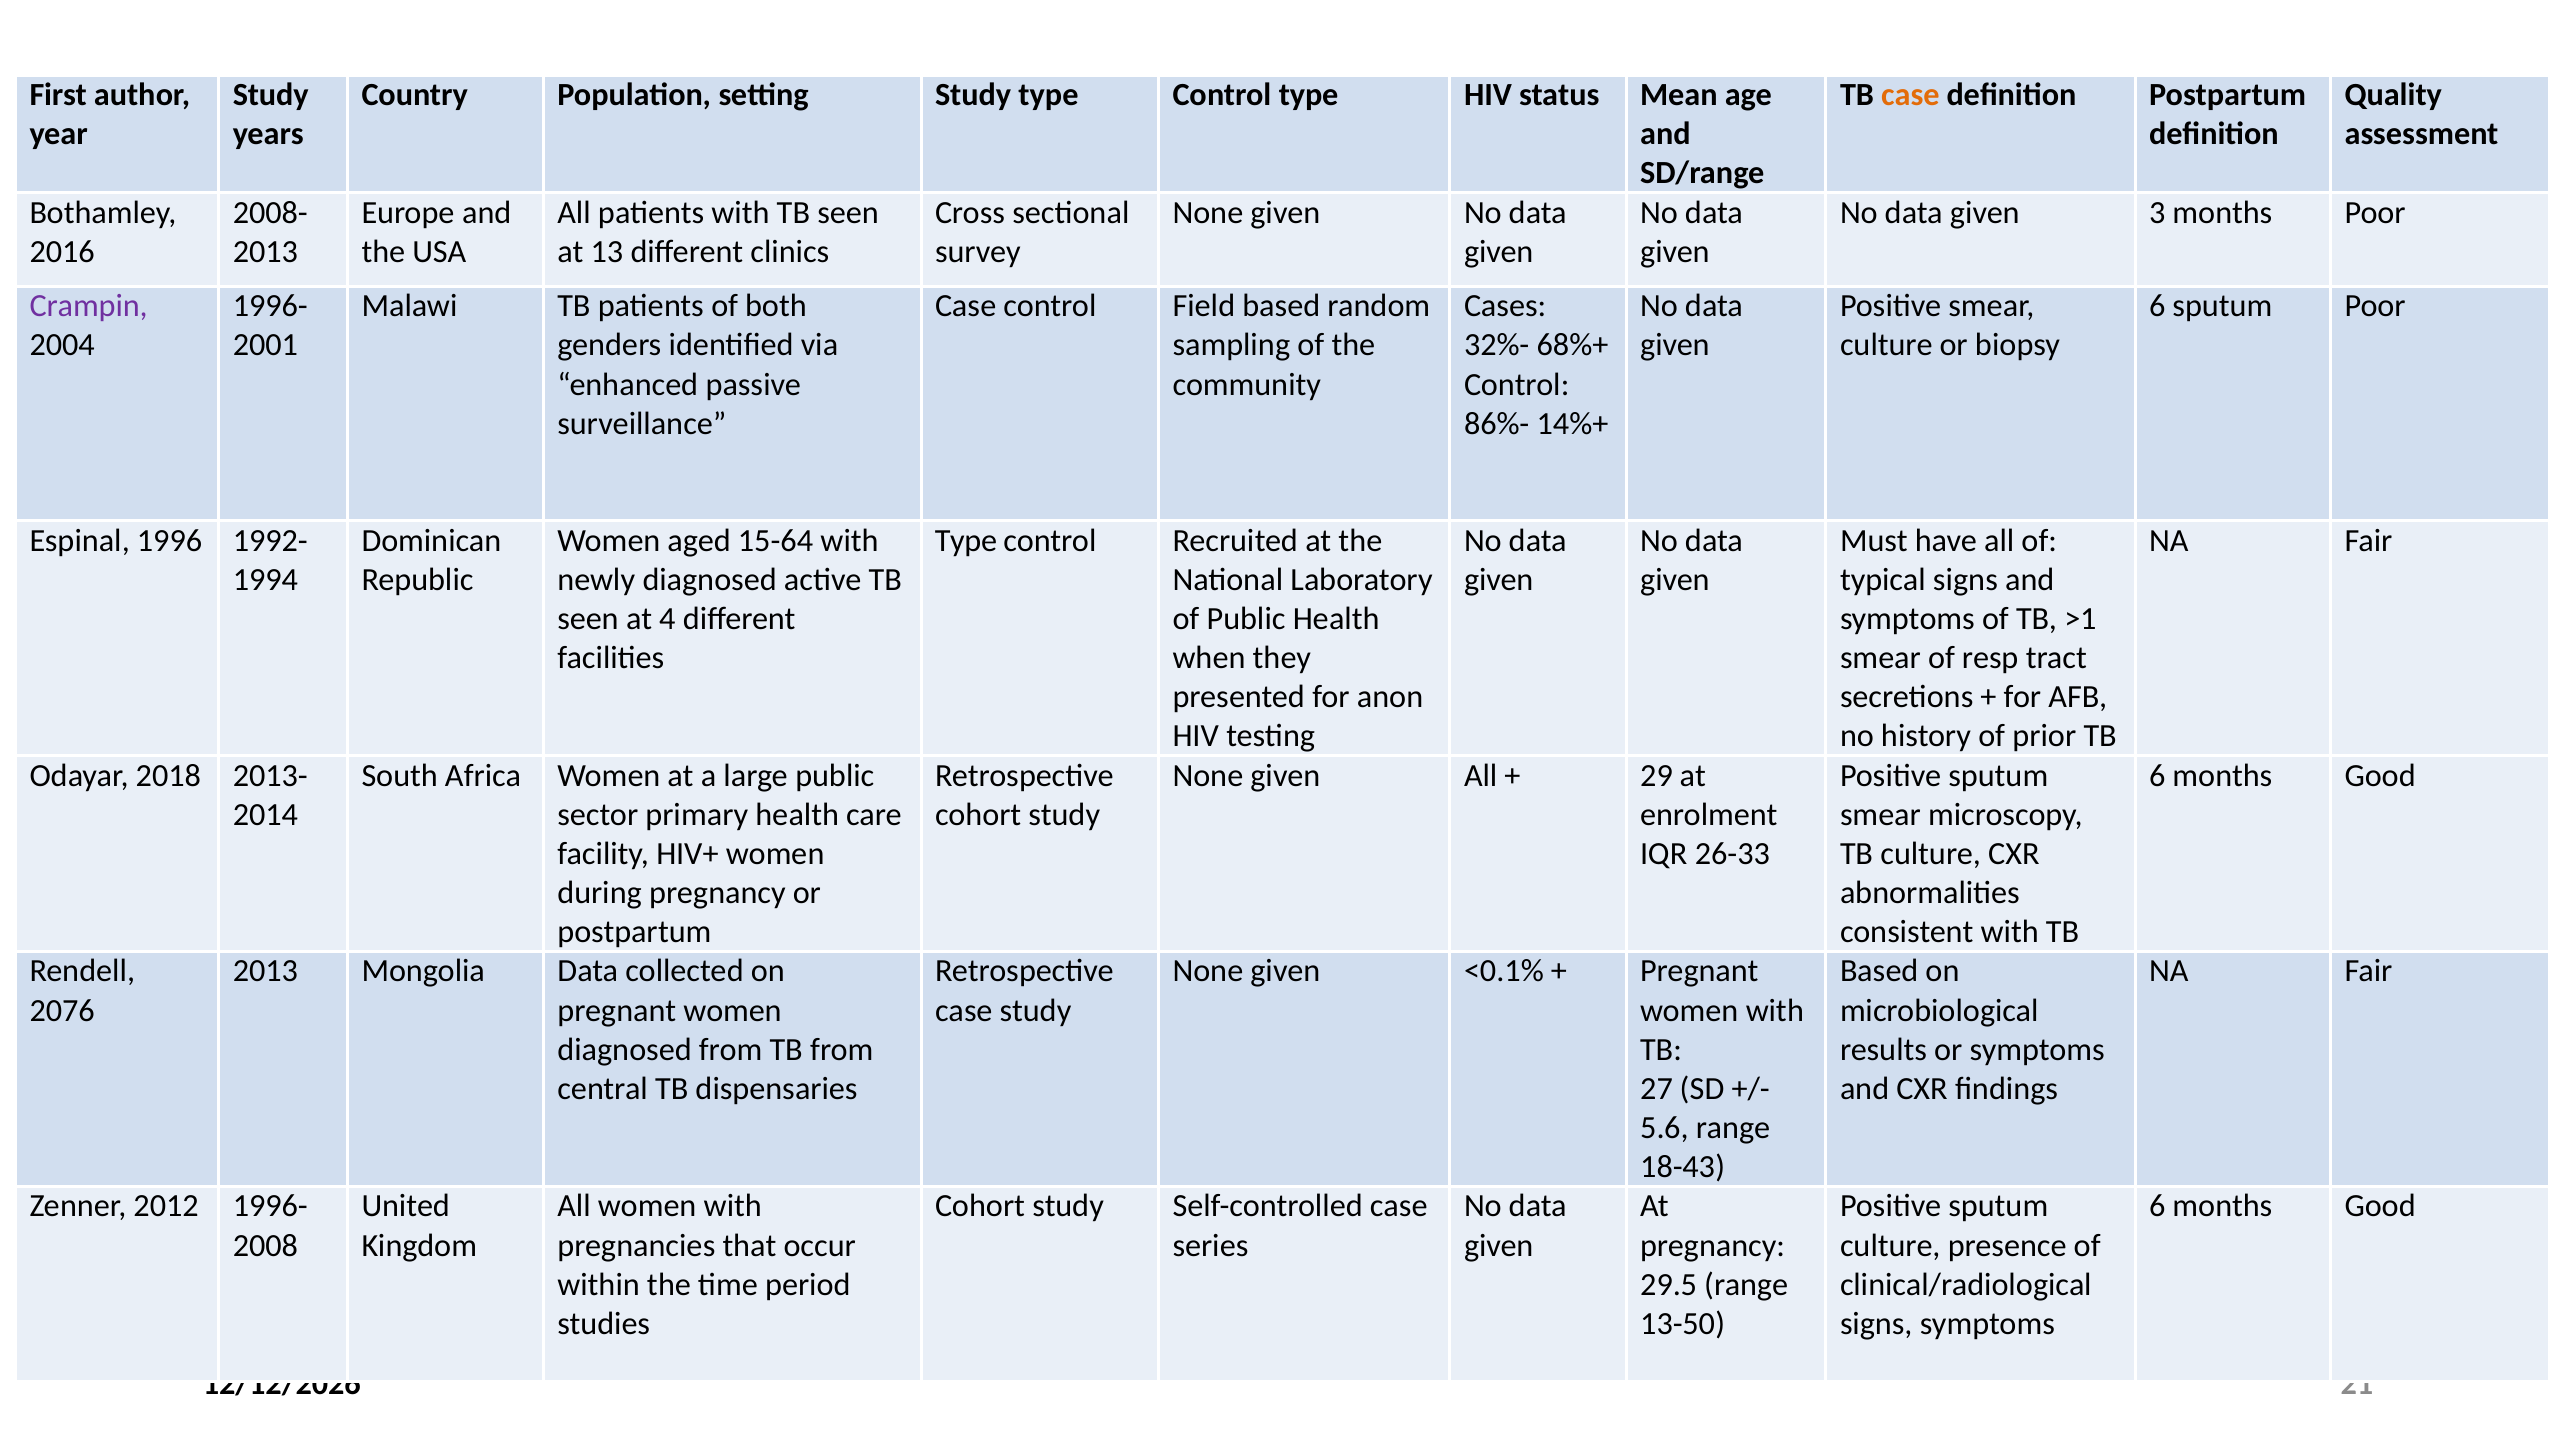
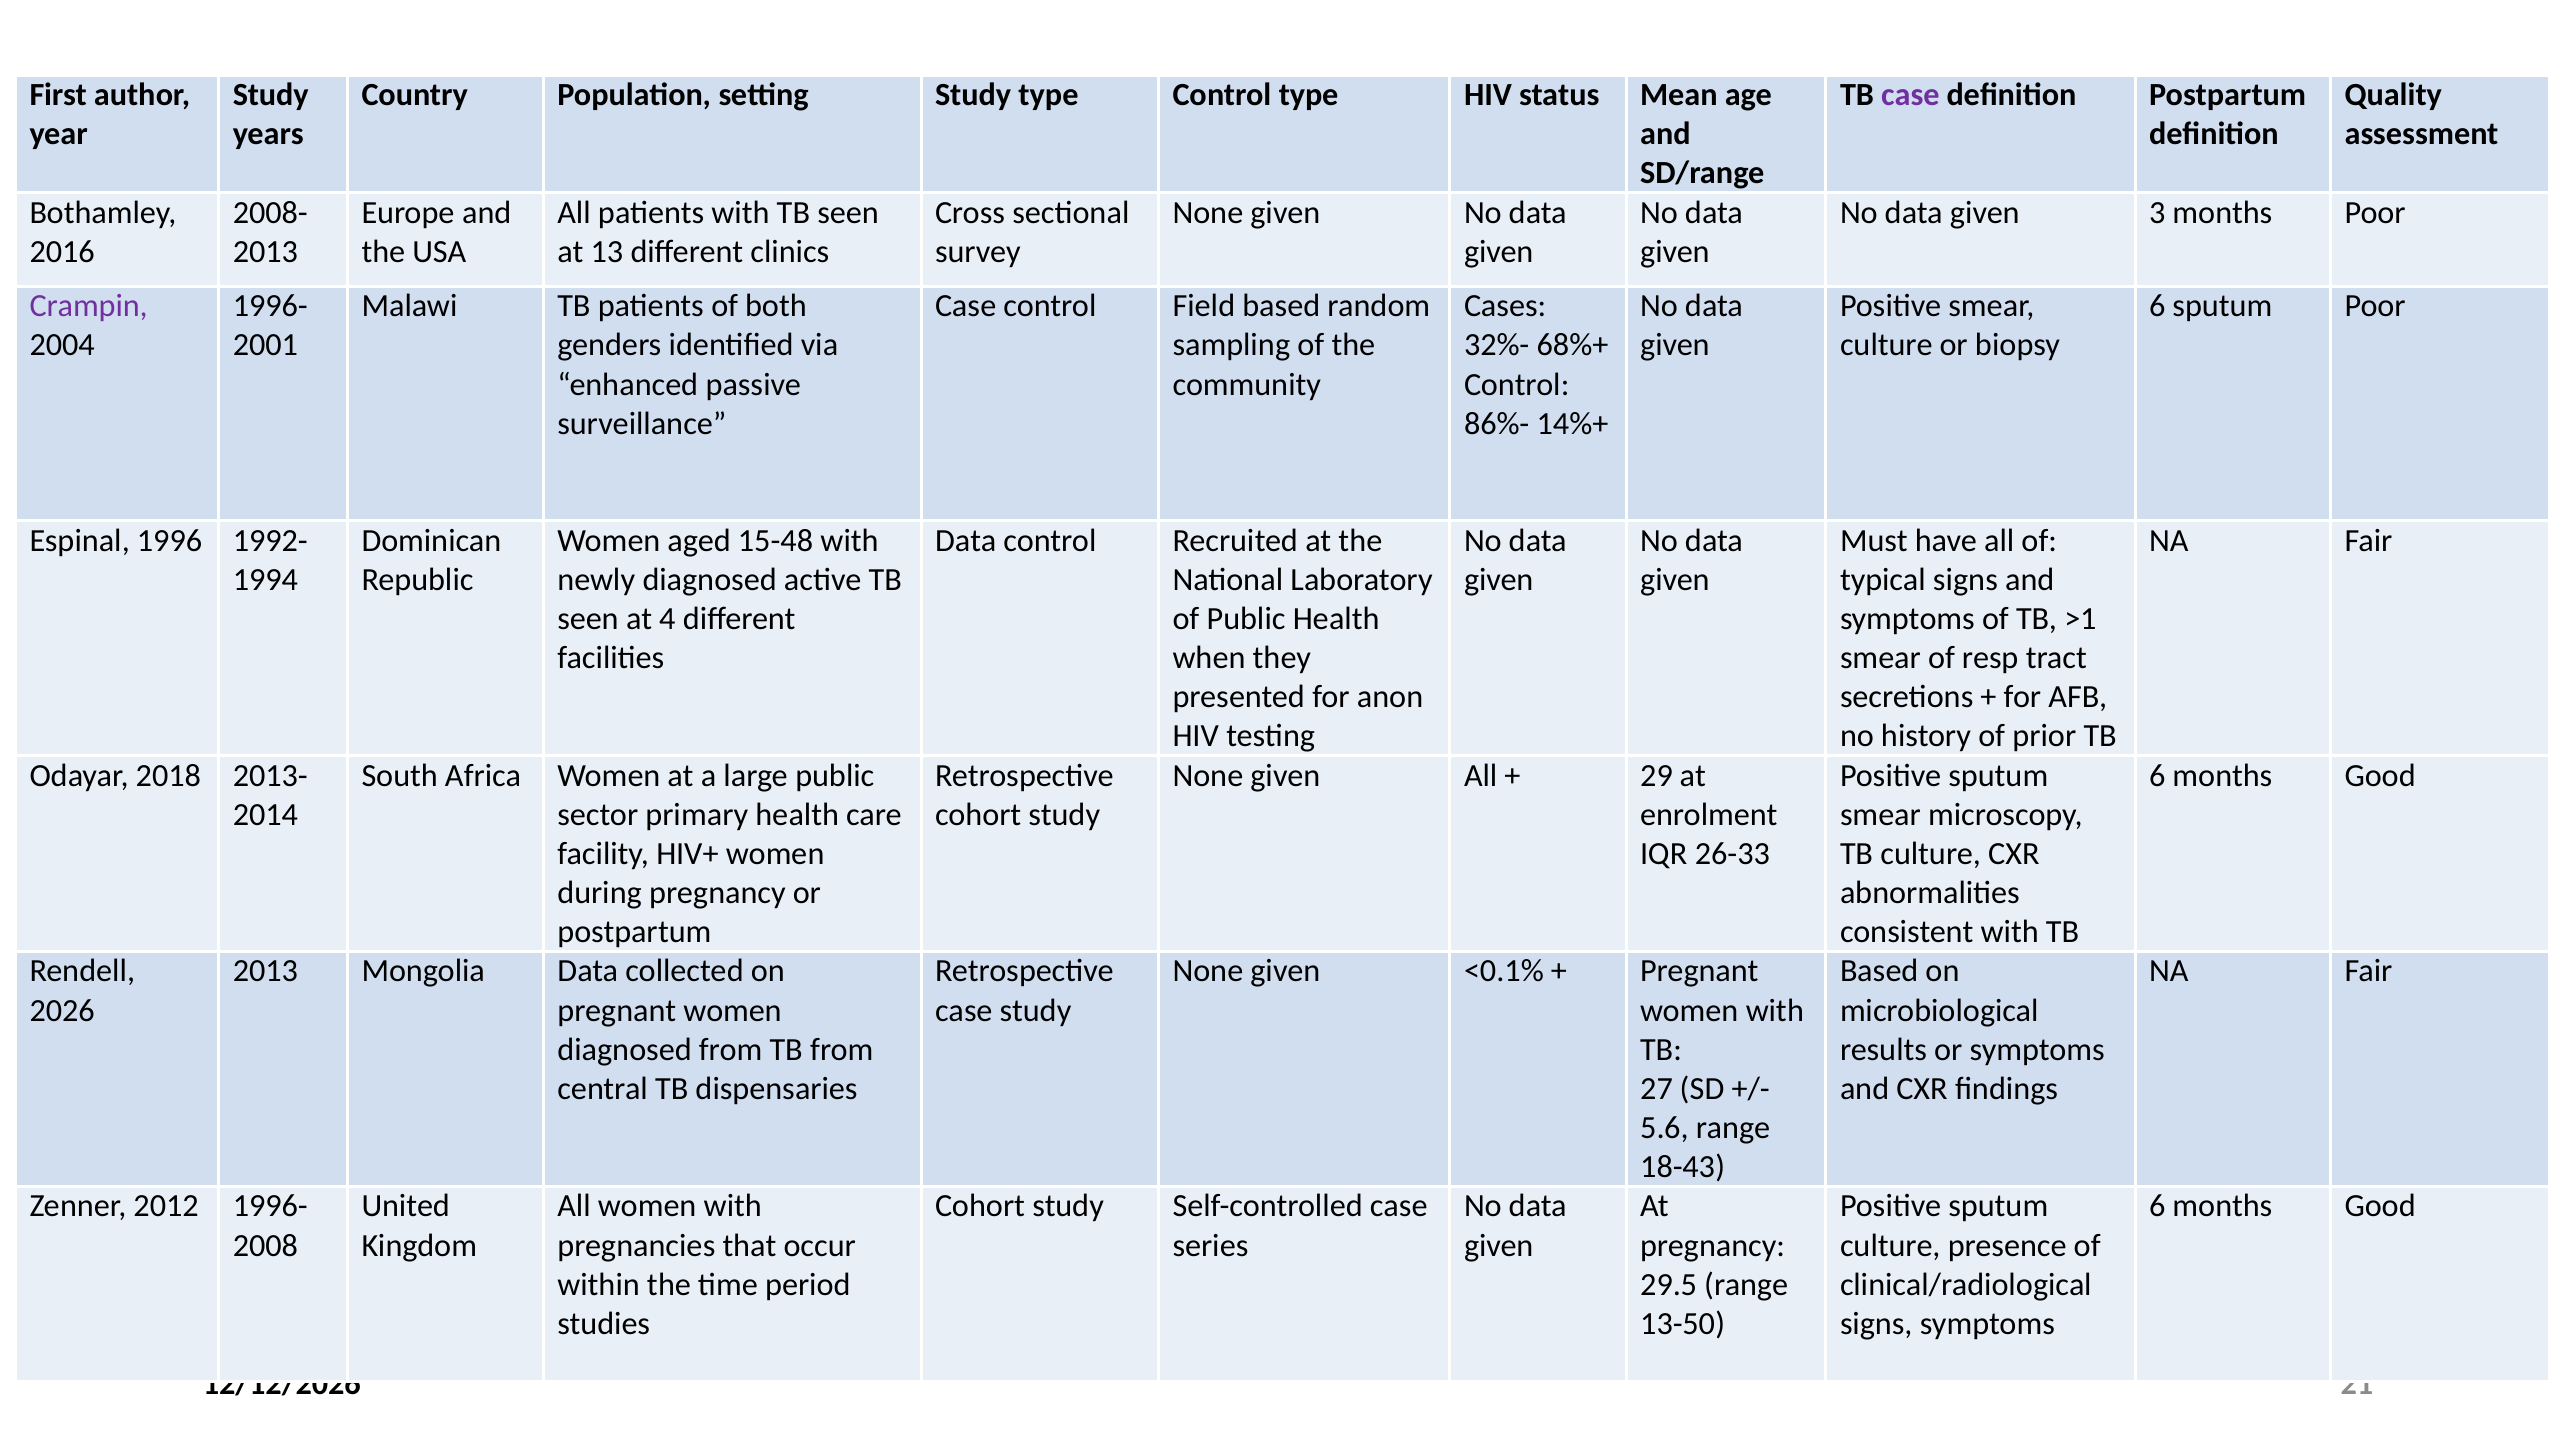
case at (1910, 95) colour: orange -> purple
15-64: 15-64 -> 15-48
Type at (966, 541): Type -> Data
2076: 2076 -> 2026
